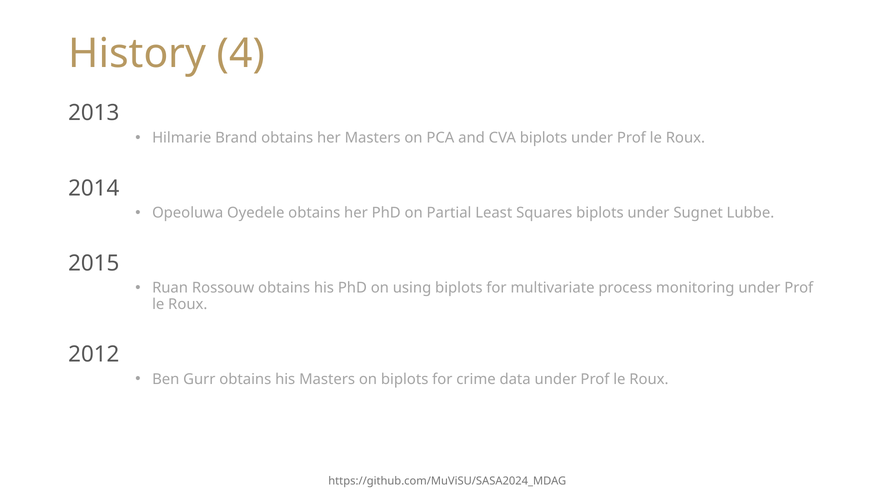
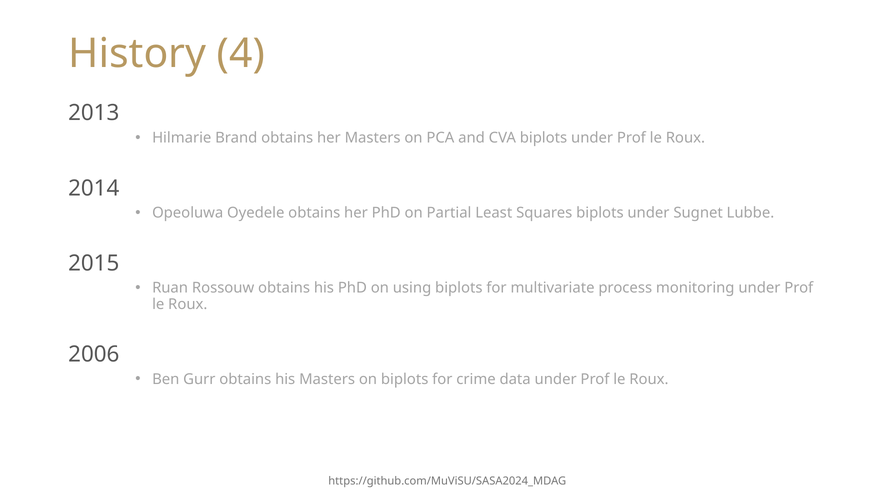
2012: 2012 -> 2006
